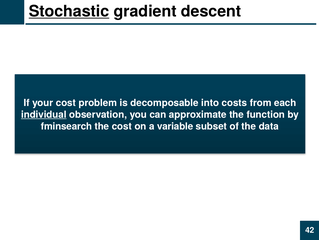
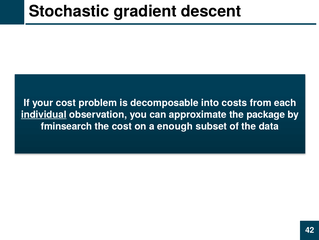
Stochastic underline: present -> none
function: function -> package
variable: variable -> enough
